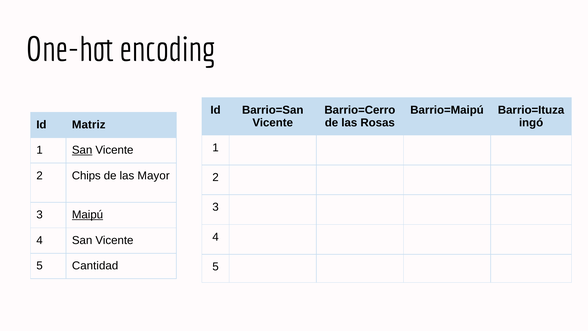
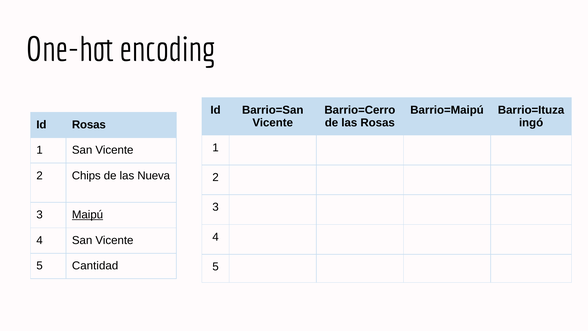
Id Matriz: Matriz -> Rosas
San at (82, 150) underline: present -> none
Mayor: Mayor -> Nueva
